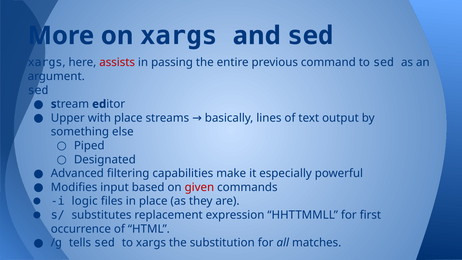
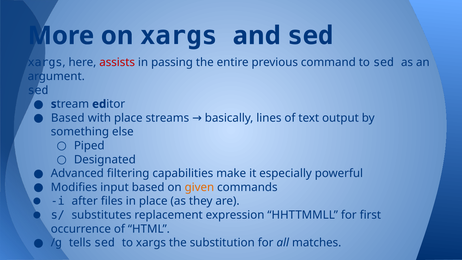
Upper at (68, 118): Upper -> Based
given colour: red -> orange
logic: logic -> after
